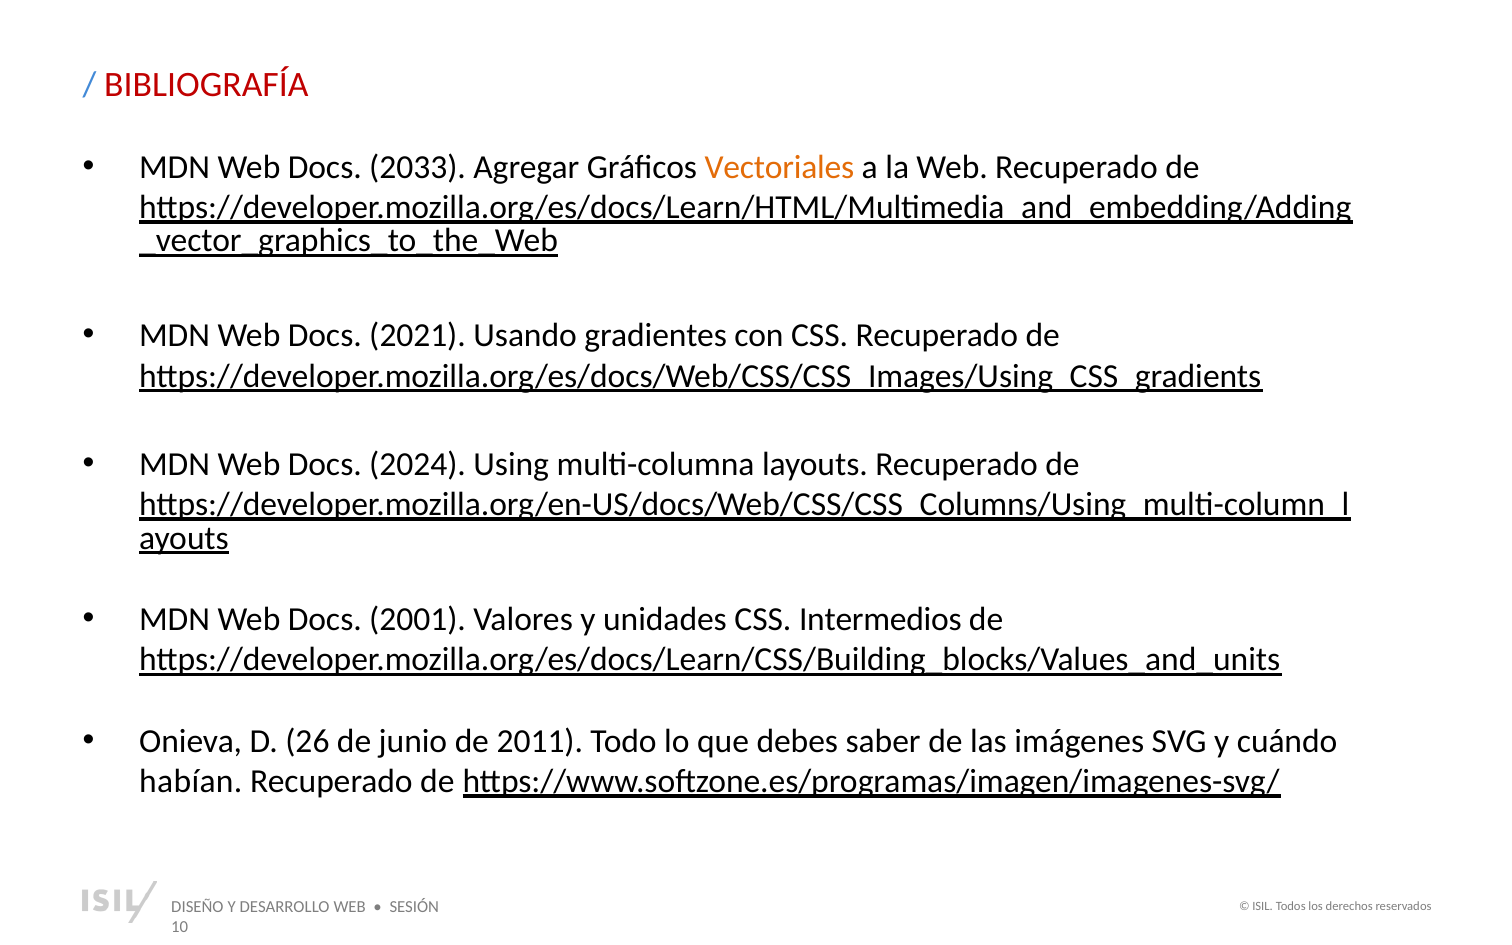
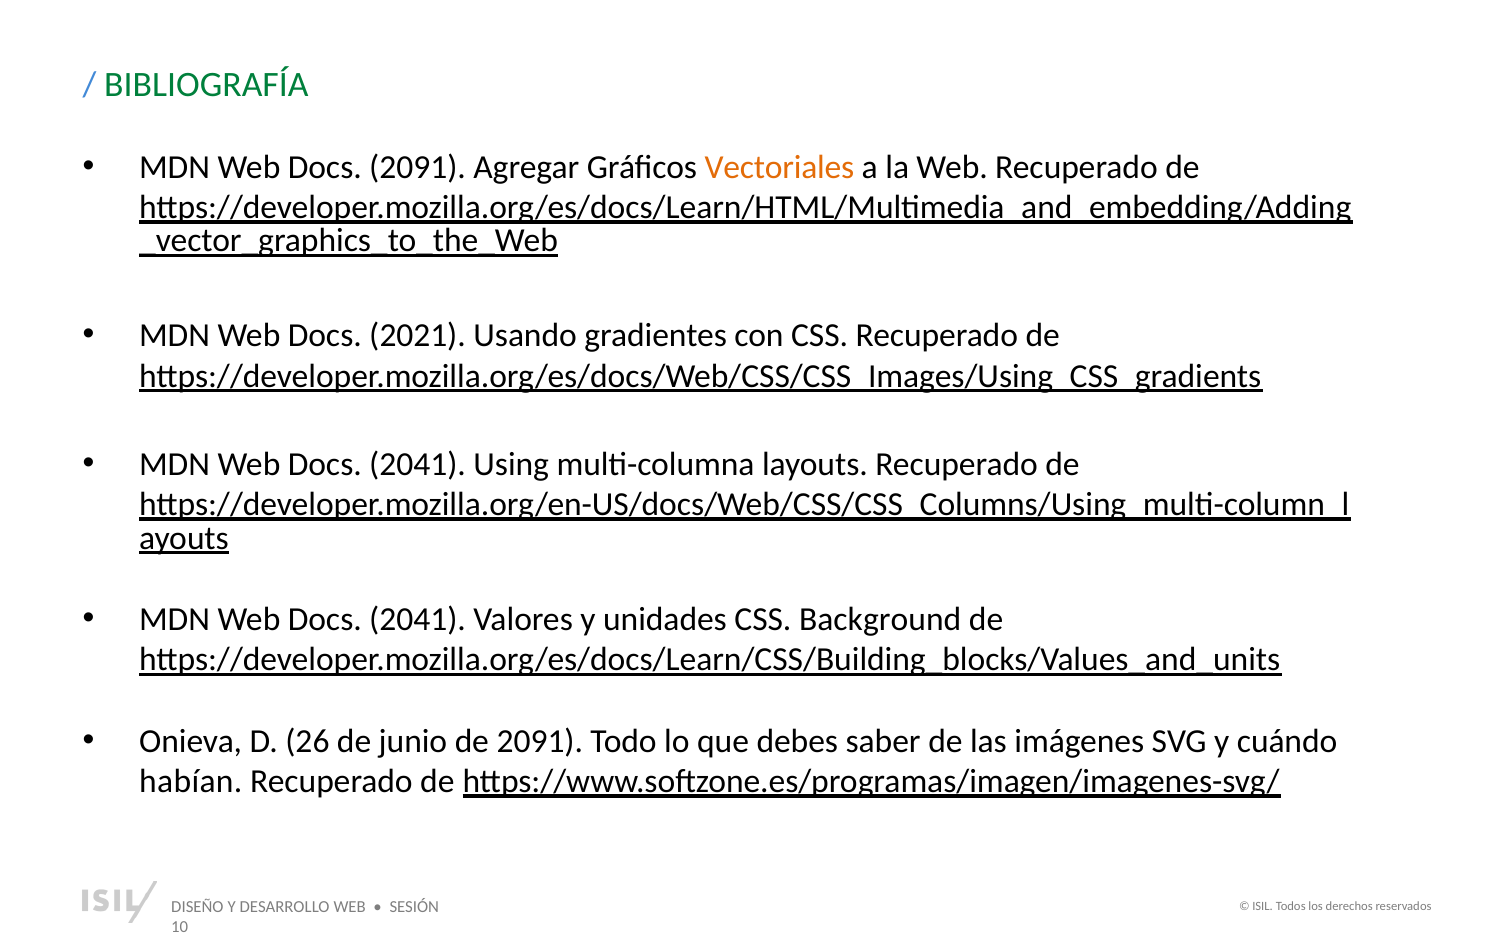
BIBLIOGRAFÍA colour: red -> green
Docs 2033: 2033 -> 2091
2024 at (418, 464): 2024 -> 2041
2001 at (418, 619): 2001 -> 2041
Intermedios: Intermedios -> Background
de 2011: 2011 -> 2091
